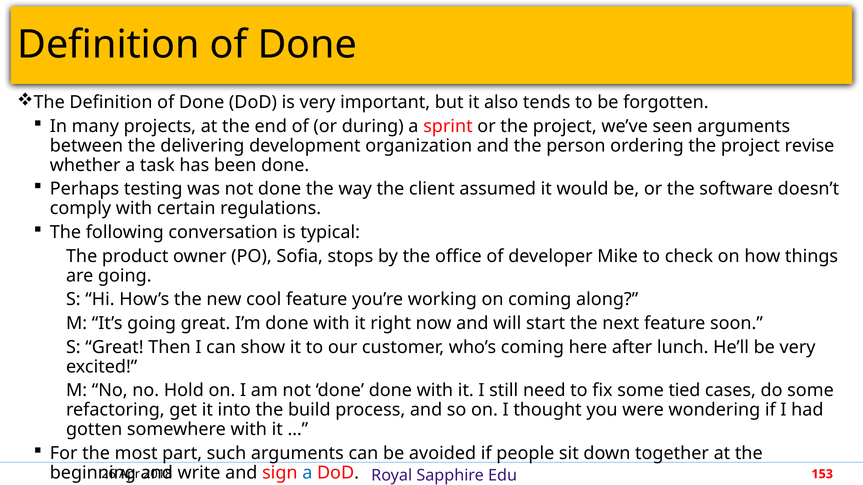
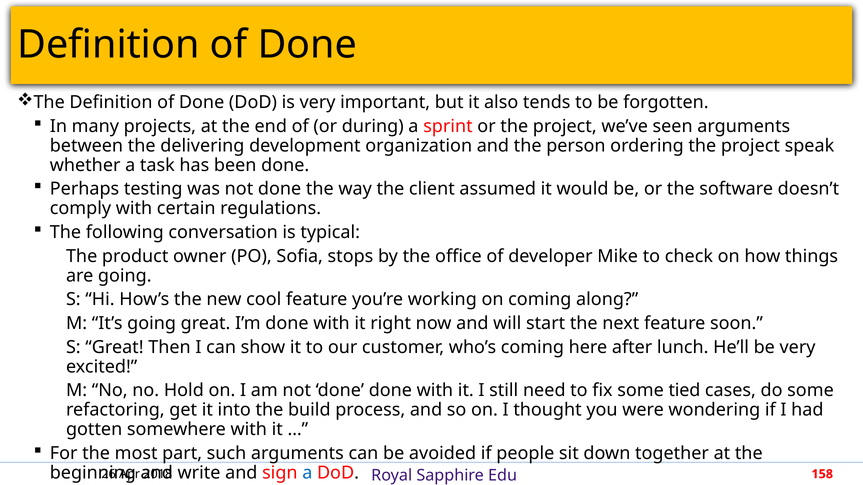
revise: revise -> speak
153: 153 -> 158
